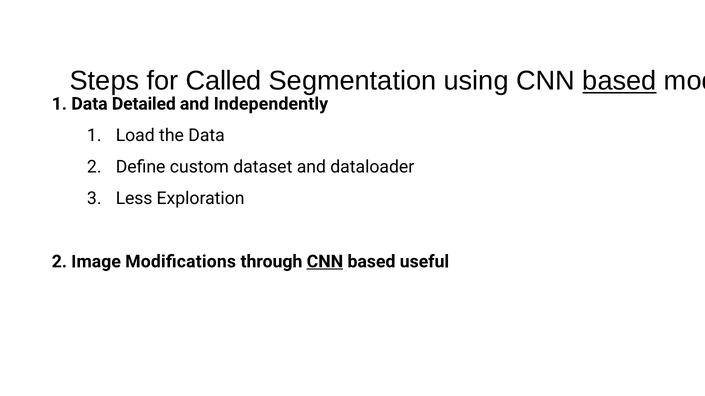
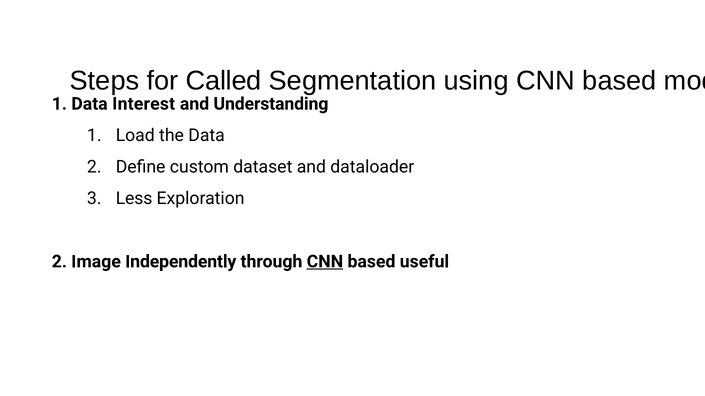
based at (619, 81) underline: present -> none
Detailed: Detailed -> Interest
Independently: Independently -> Understanding
Modiﬁcations: Modiﬁcations -> Independently
